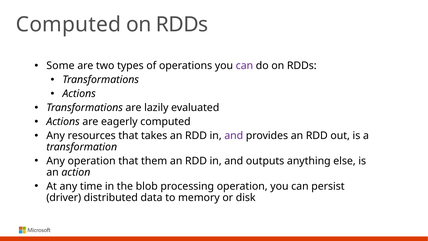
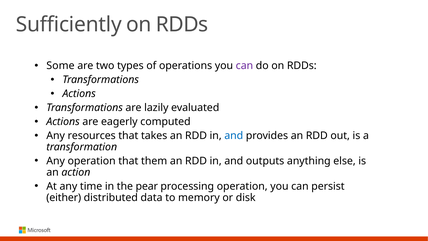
Computed at (69, 24): Computed -> Sufficiently
and at (234, 135) colour: purple -> blue
blob: blob -> pear
driver: driver -> either
